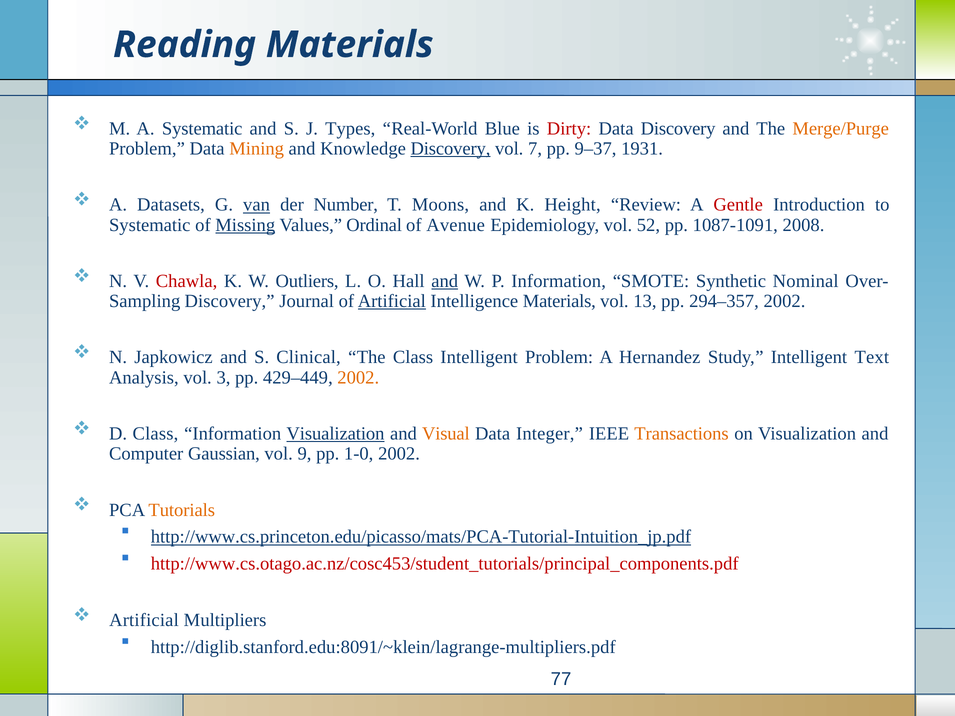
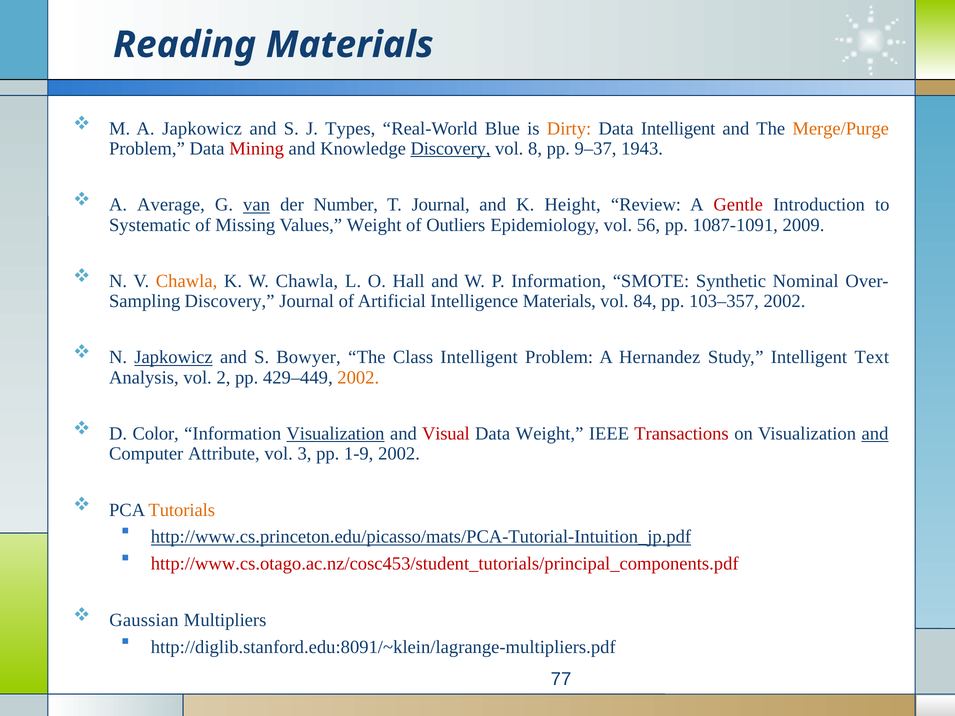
A Systematic: Systematic -> Japkowicz
Dirty colour: red -> orange
Data Discovery: Discovery -> Intelligent
Mining colour: orange -> red
7: 7 -> 8
1931: 1931 -> 1943
Datasets: Datasets -> Average
T Moons: Moons -> Journal
Missing underline: present -> none
Values Ordinal: Ordinal -> Weight
Avenue: Avenue -> Outliers
52: 52 -> 56
2008: 2008 -> 2009
Chawla at (187, 281) colour: red -> orange
W Outliers: Outliers -> Chawla
and at (445, 281) underline: present -> none
Artificial at (392, 301) underline: present -> none
13: 13 -> 84
294–357: 294–357 -> 103–357
Japkowicz at (173, 357) underline: none -> present
Clinical: Clinical -> Bowyer
3: 3 -> 2
D Class: Class -> Color
Visual colour: orange -> red
Data Integer: Integer -> Weight
Transactions colour: orange -> red
and at (875, 434) underline: none -> present
Gaussian: Gaussian -> Attribute
9: 9 -> 3
1-0: 1-0 -> 1-9
Artificial at (144, 620): Artificial -> Gaussian
